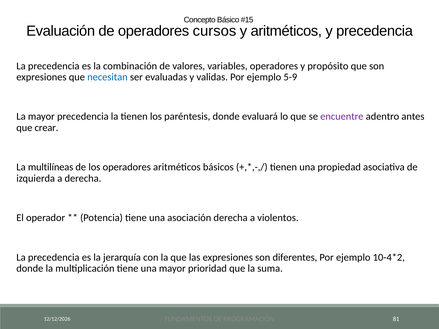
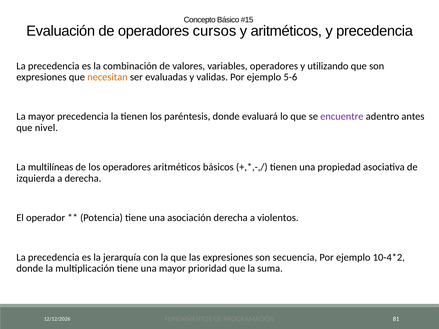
propósito: propósito -> utilizando
necesitan colour: blue -> orange
5-9: 5-9 -> 5-6
crear: crear -> nivel
diferentes: diferentes -> secuencia
